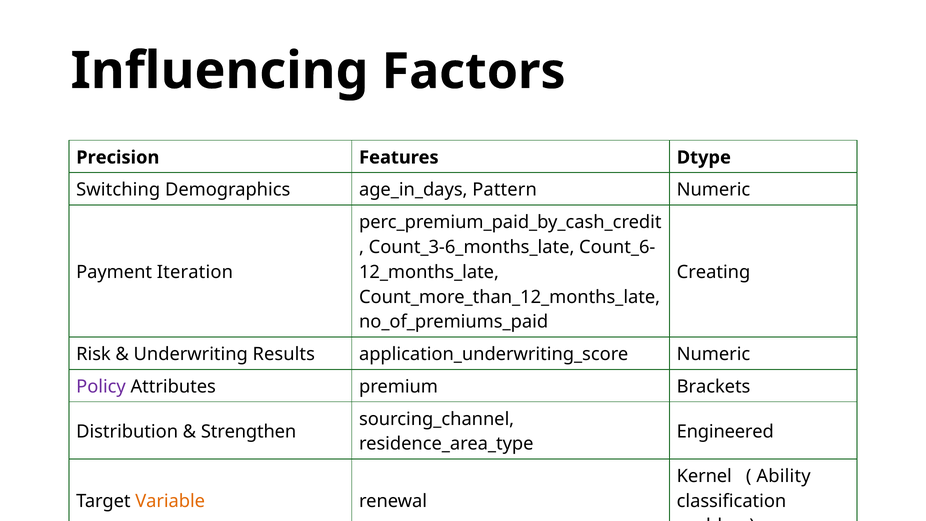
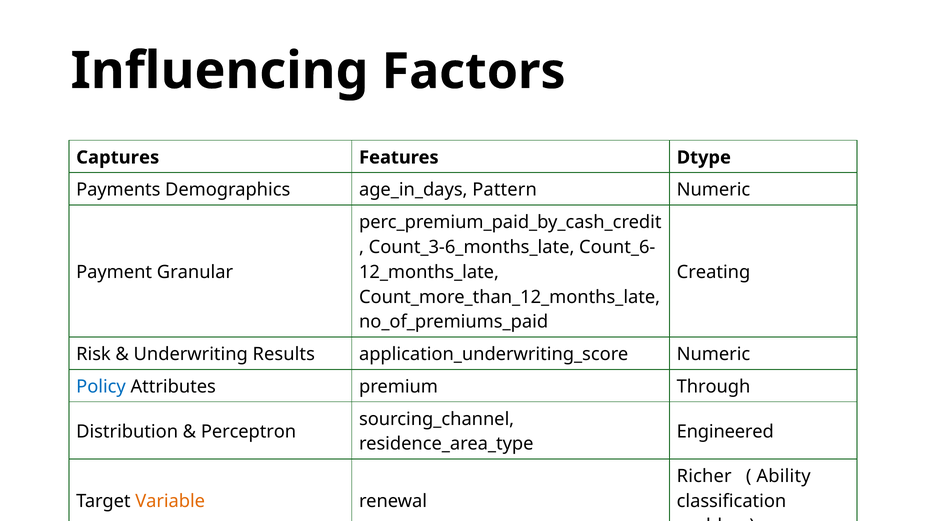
Precision: Precision -> Captures
Switching: Switching -> Payments
Iteration: Iteration -> Granular
Policy colour: purple -> blue
Brackets: Brackets -> Through
Strengthen: Strengthen -> Perceptron
Kernel: Kernel -> Richer
